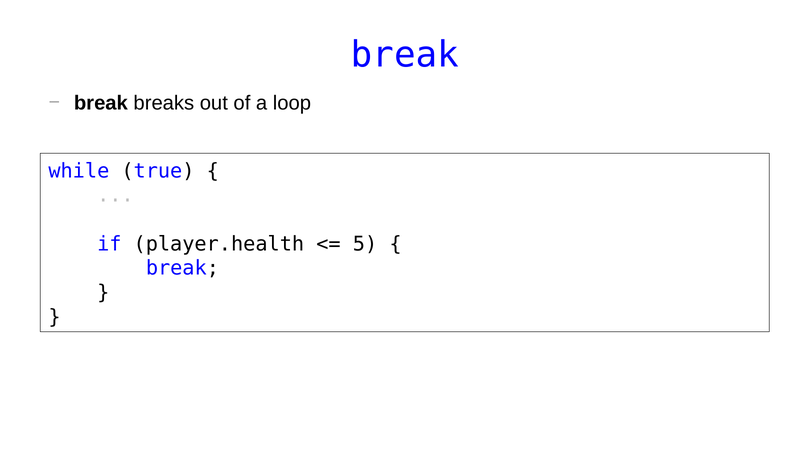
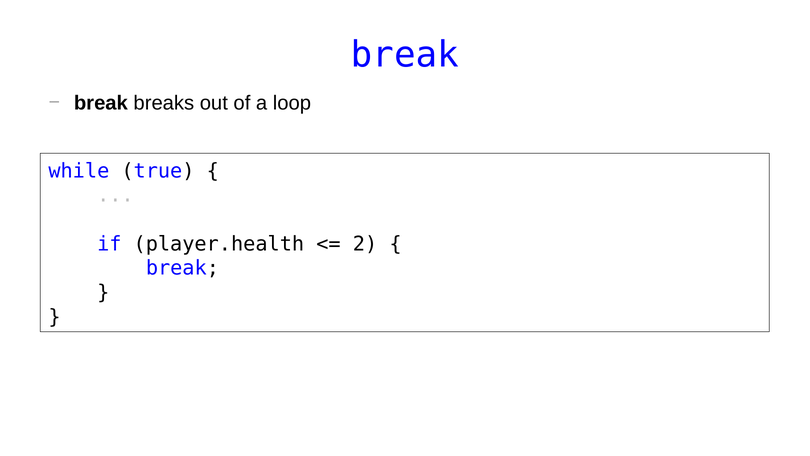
5: 5 -> 2
